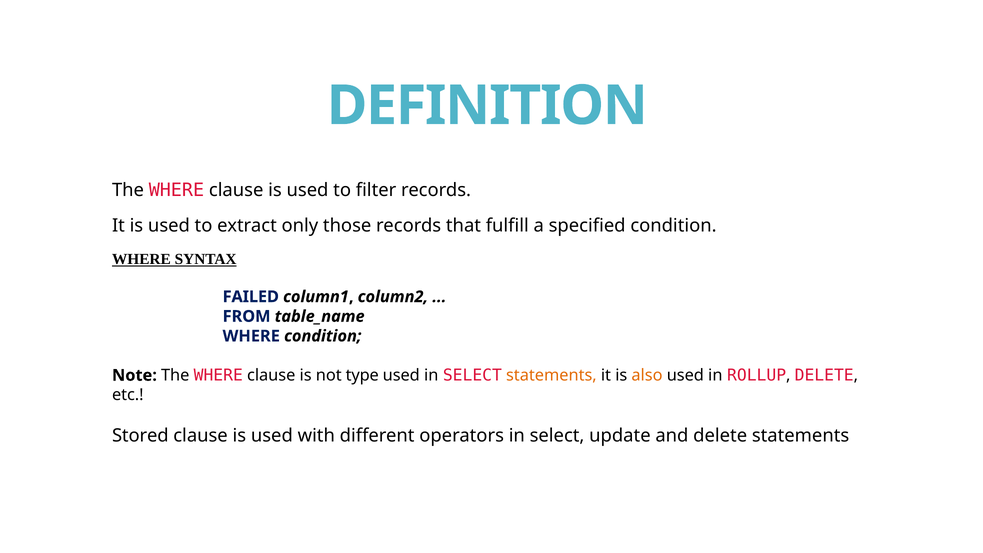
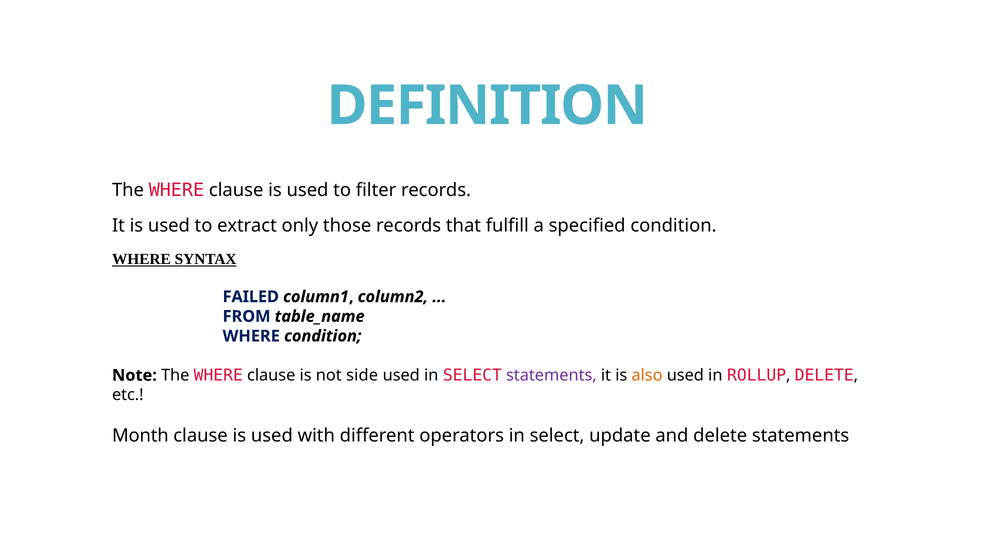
type: type -> side
statements at (551, 375) colour: orange -> purple
Stored: Stored -> Month
